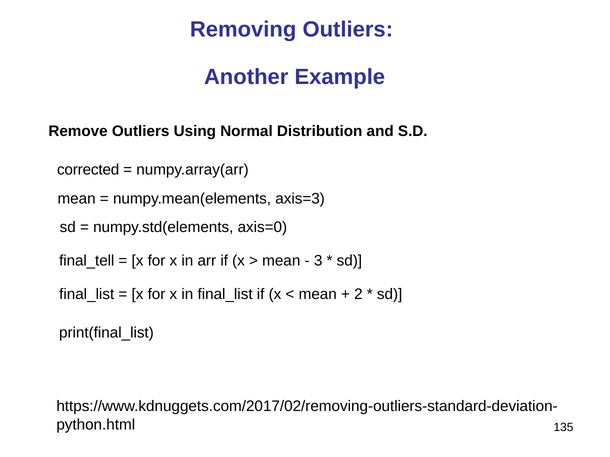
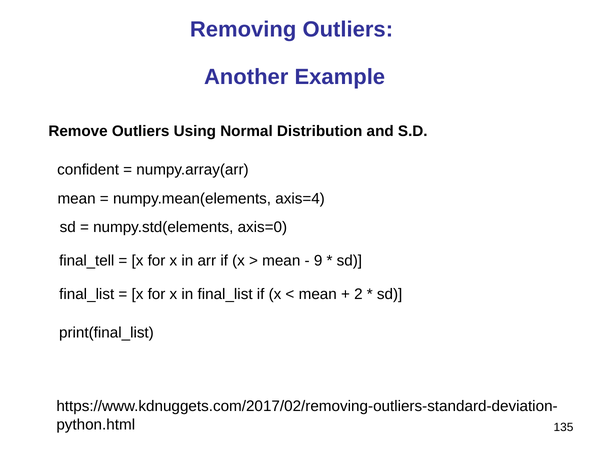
corrected: corrected -> confident
axis=3: axis=3 -> axis=4
3: 3 -> 9
